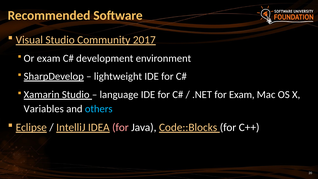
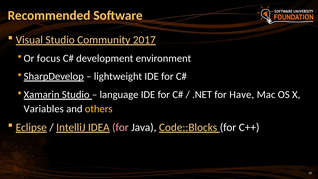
Or exam: exam -> focus
for Exam: Exam -> Have
others colour: light blue -> yellow
